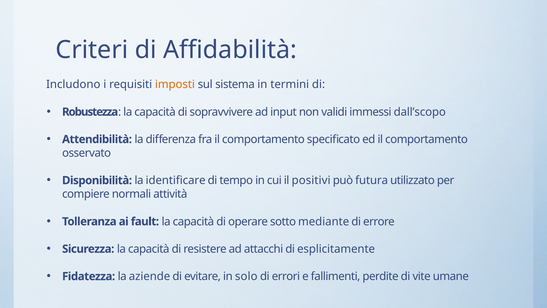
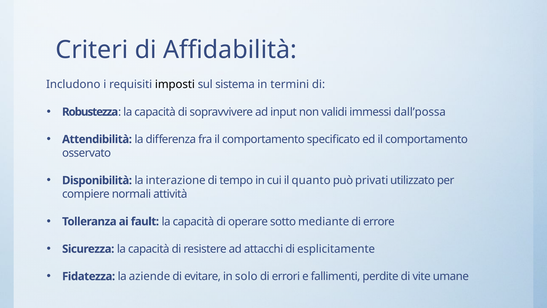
imposti colour: orange -> black
dall’scopo: dall’scopo -> dall’possa
identificare: identificare -> interazione
positivi: positivi -> quanto
futura: futura -> privati
